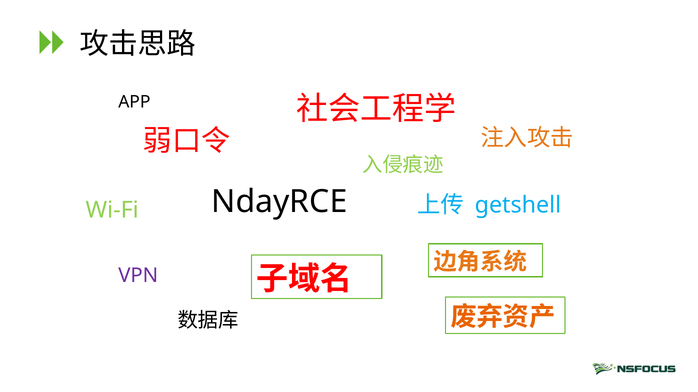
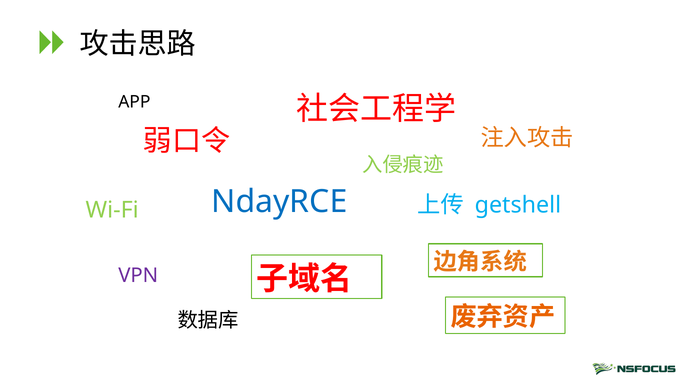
NdayRCE colour: black -> blue
